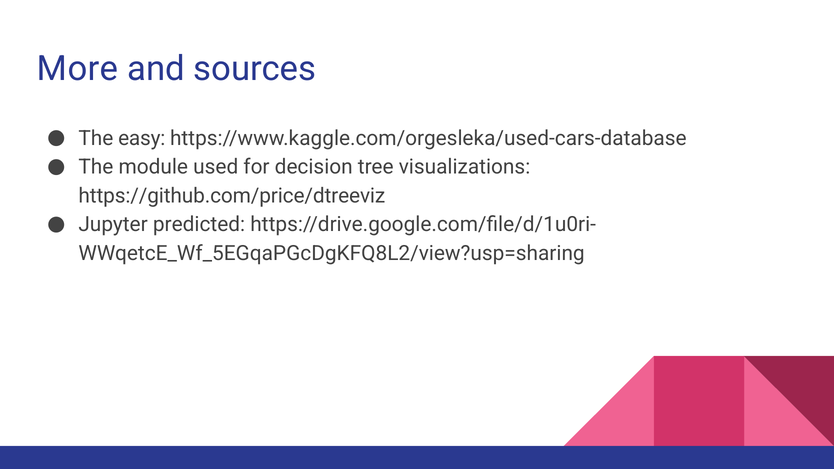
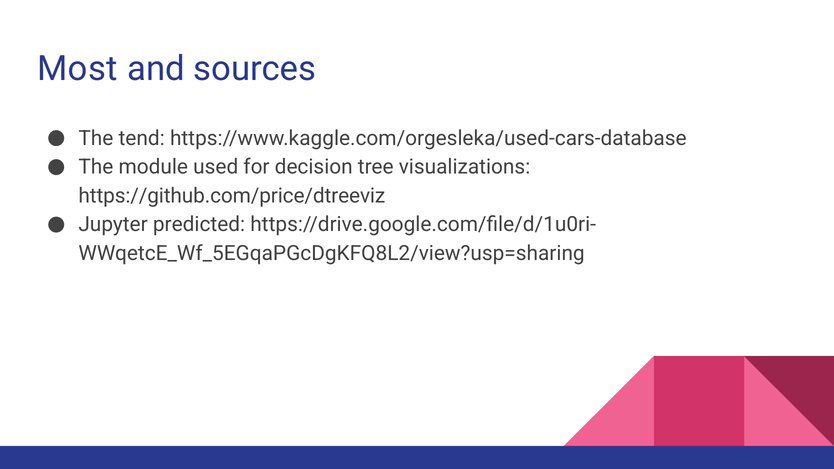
More: More -> Most
easy: easy -> tend
